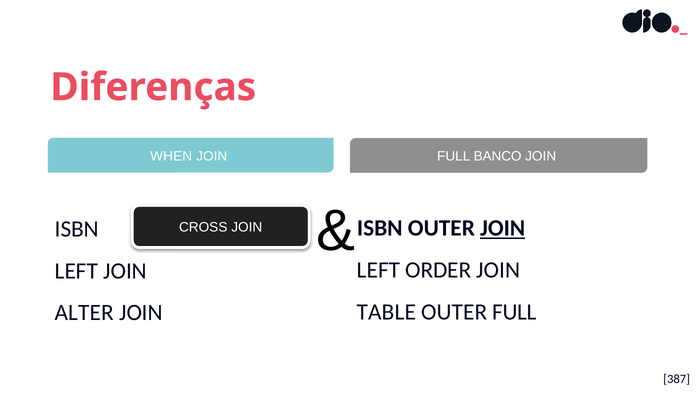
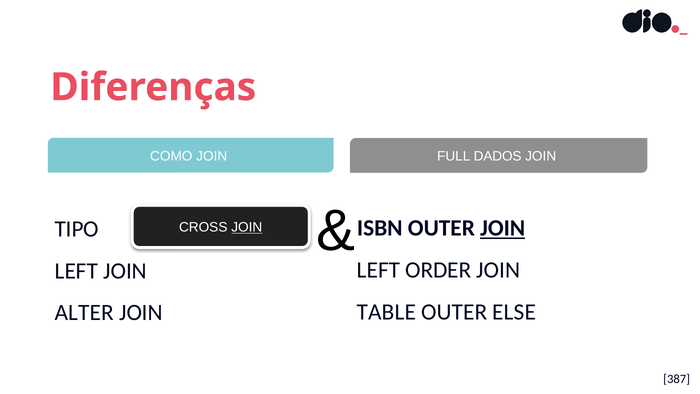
WHEN: WHEN -> COMO
BANCO: BANCO -> DADOS
ISBN at (77, 229): ISBN -> TIPO
JOIN at (247, 227) underline: none -> present
OUTER FULL: FULL -> ELSE
